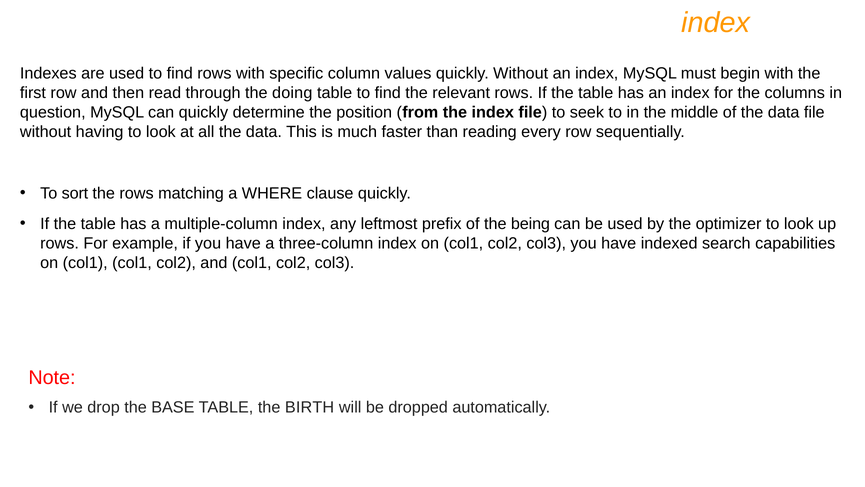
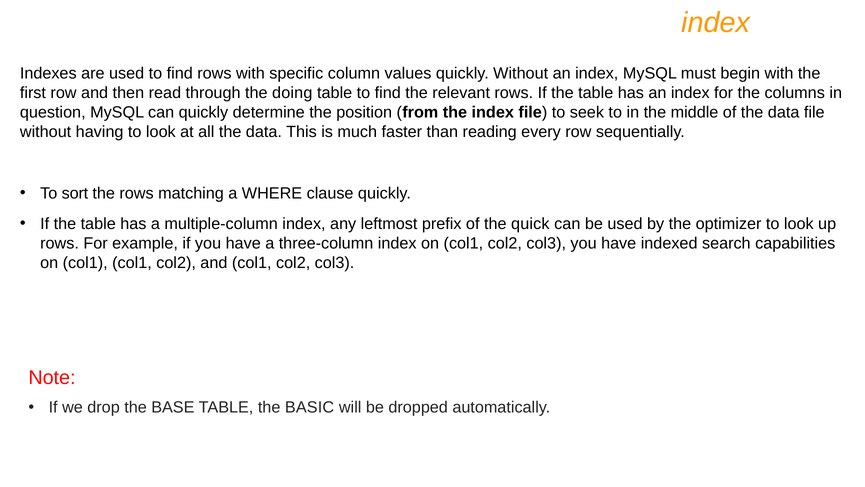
being: being -> quick
BIRTH: BIRTH -> BASIC
